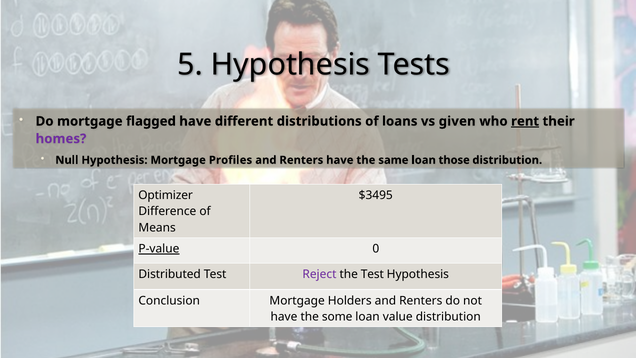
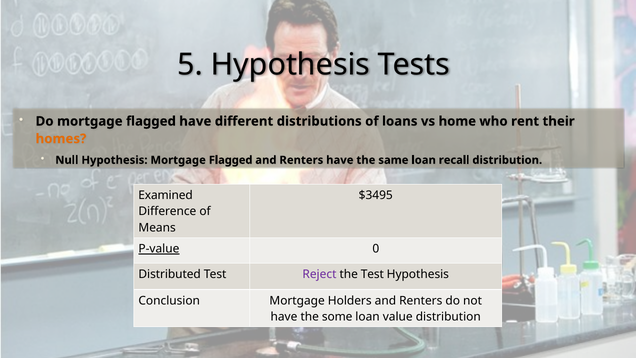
given: given -> home
rent underline: present -> none
homes colour: purple -> orange
Hypothesis Mortgage Profiles: Profiles -> Flagged
those: those -> recall
Optimizer: Optimizer -> Examined
